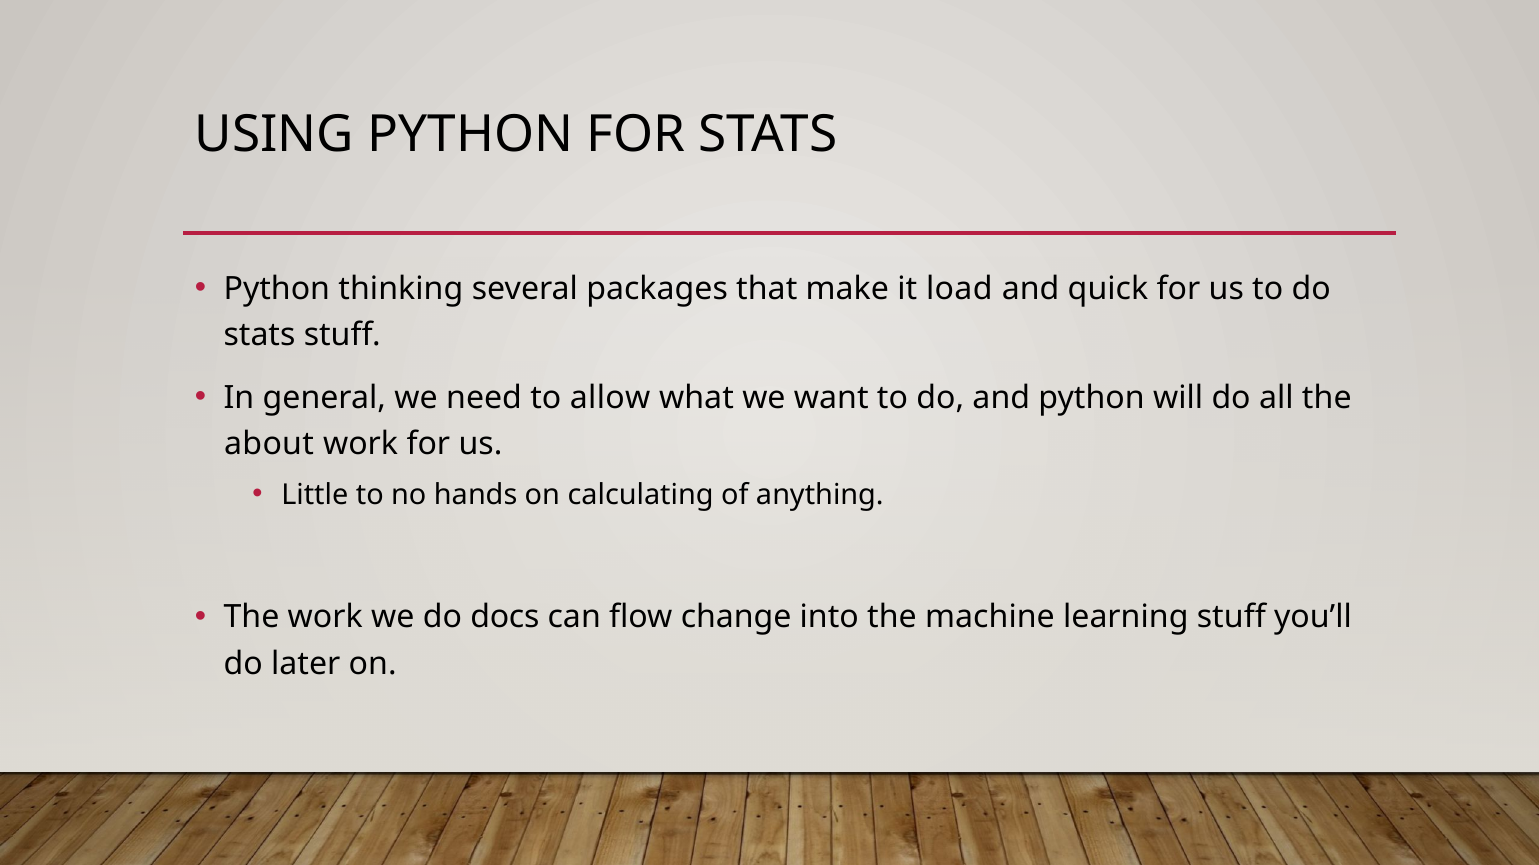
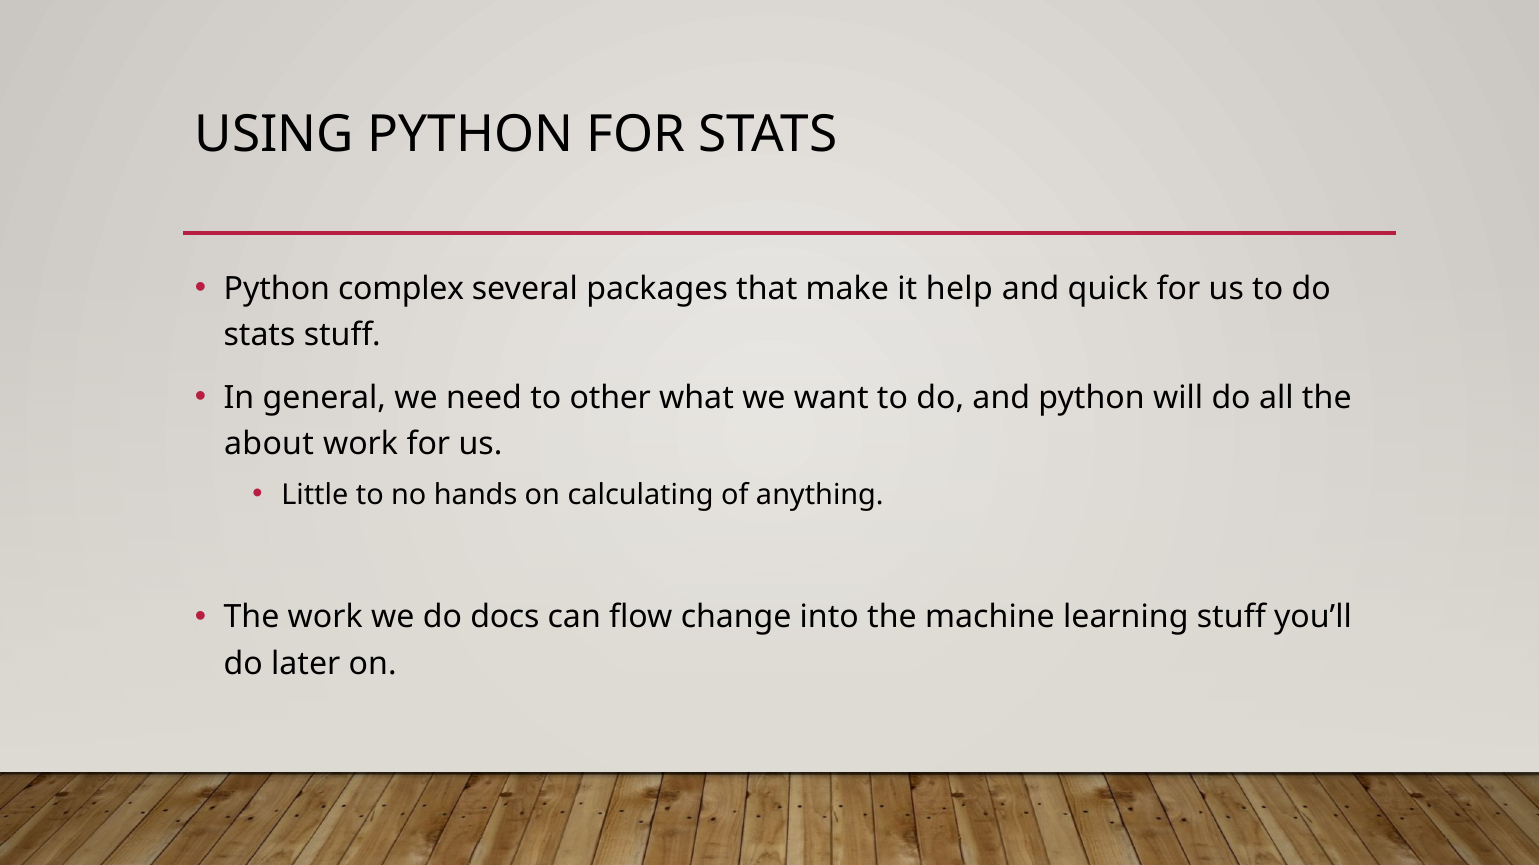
thinking: thinking -> complex
load: load -> help
allow: allow -> other
